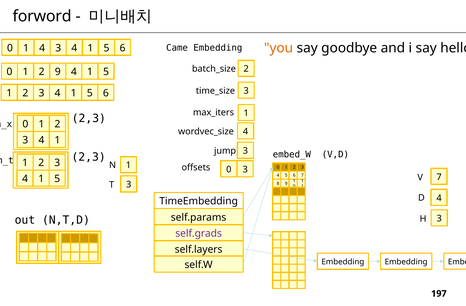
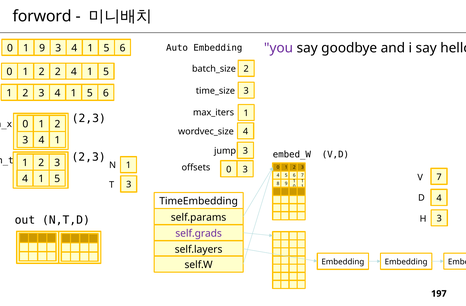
Came: Came -> Auto
you colour: orange -> purple
1 4: 4 -> 9
2 9: 9 -> 2
